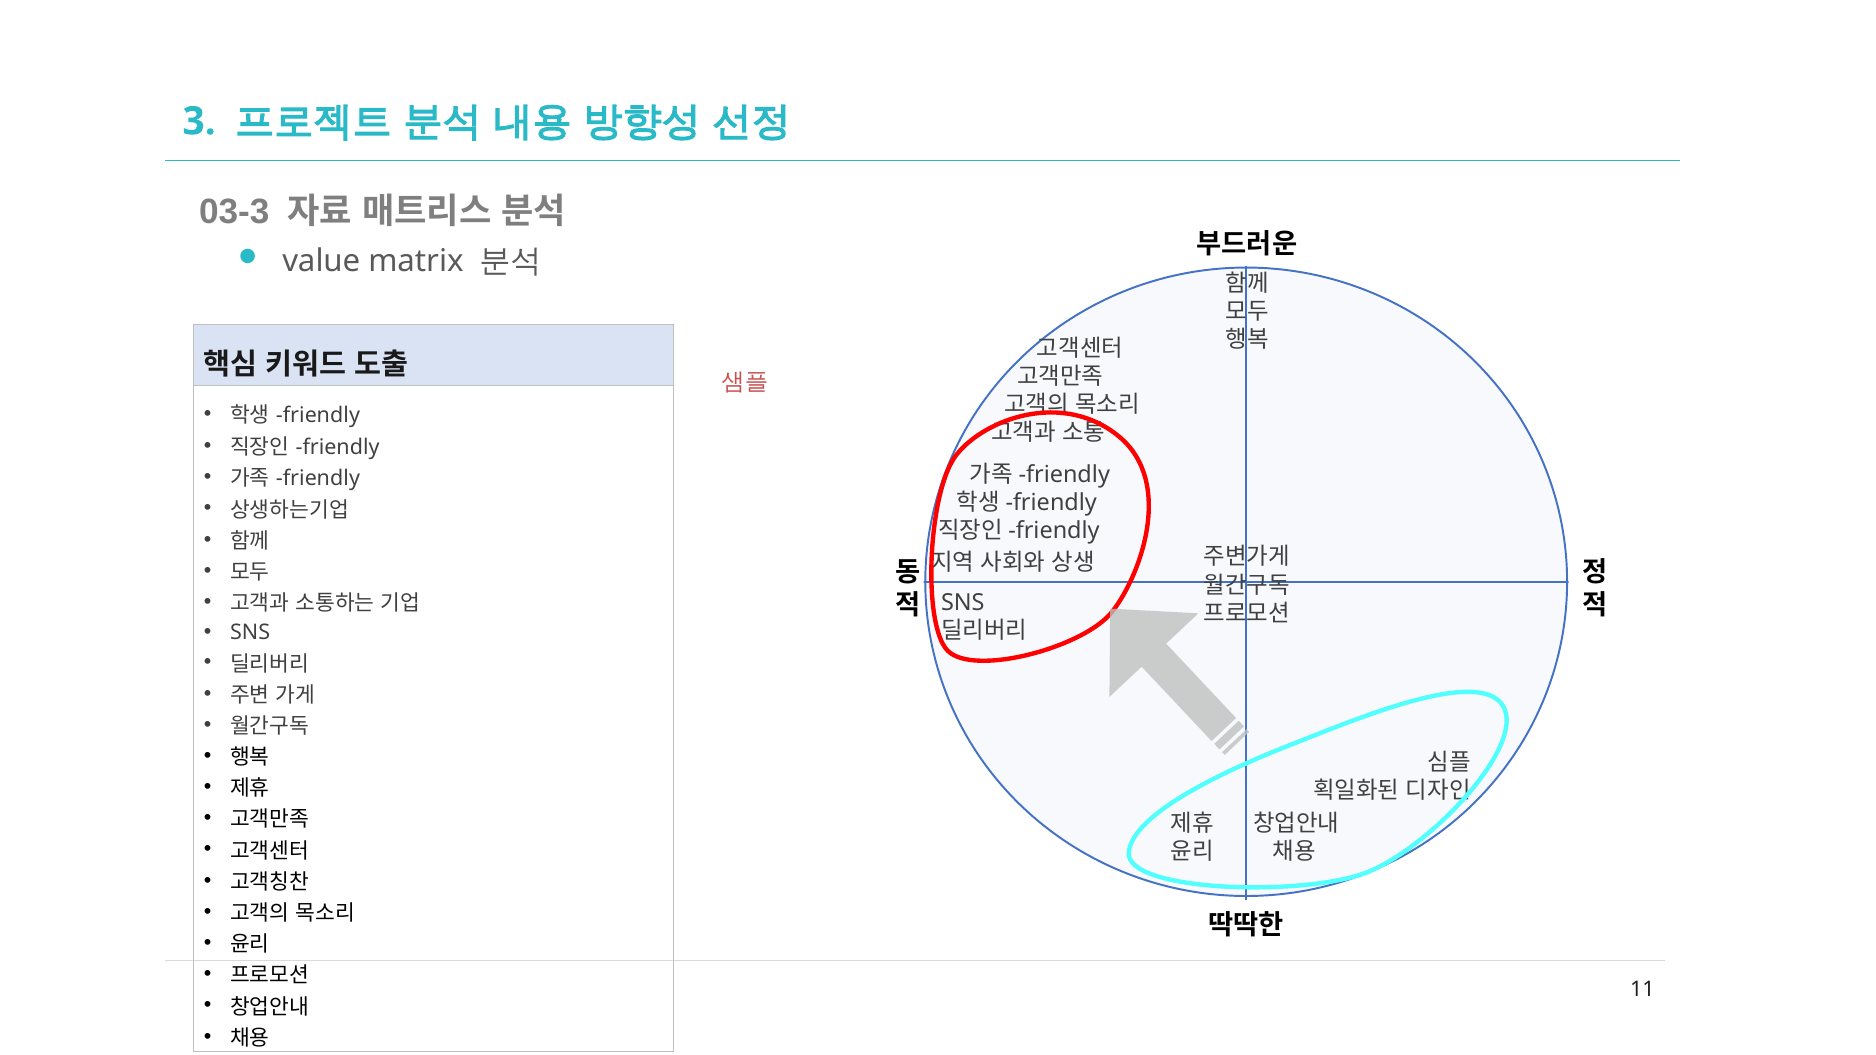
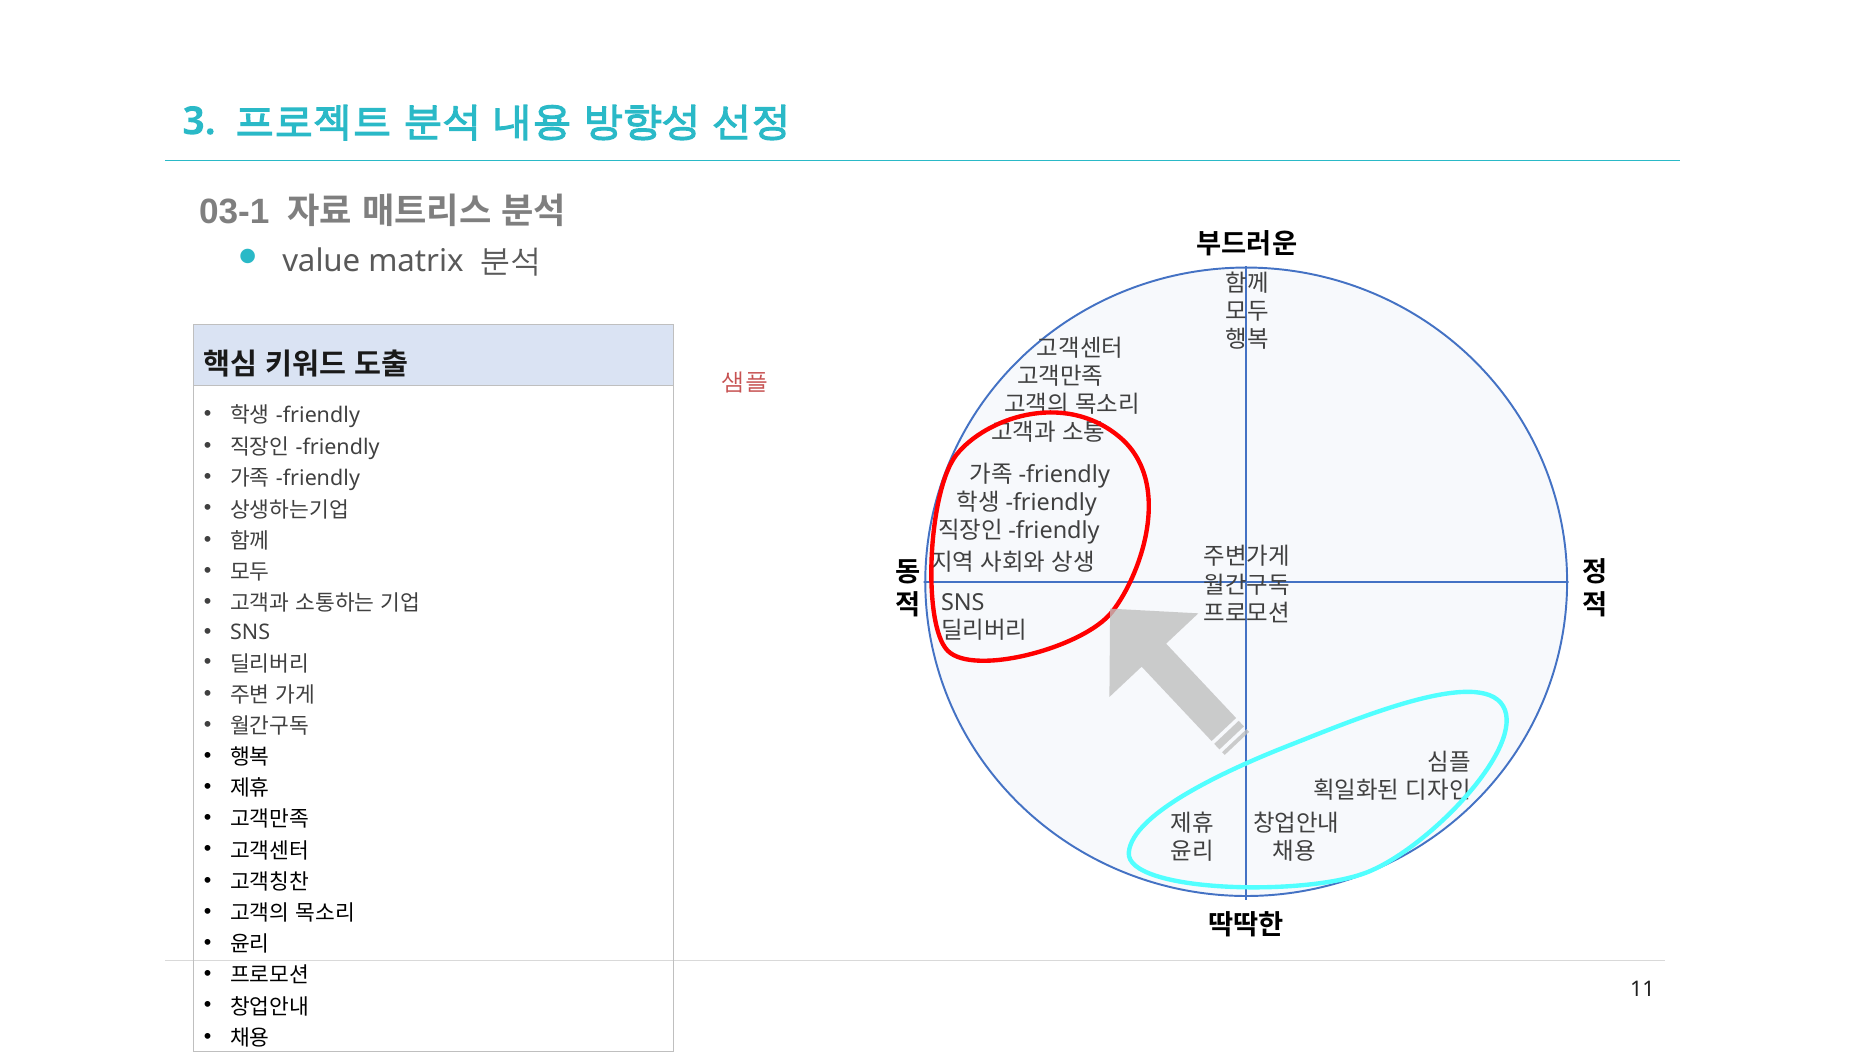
03-3: 03-3 -> 03-1
